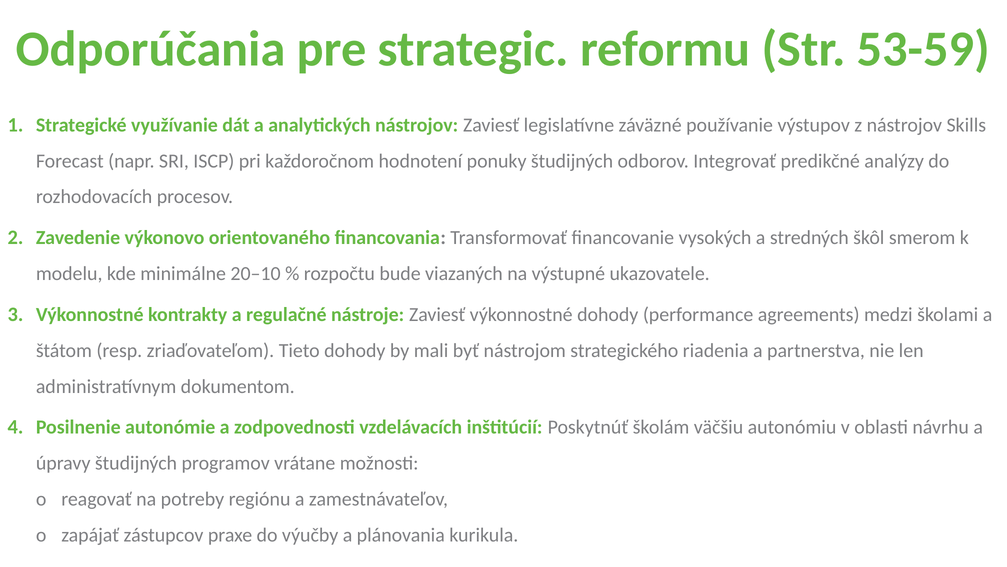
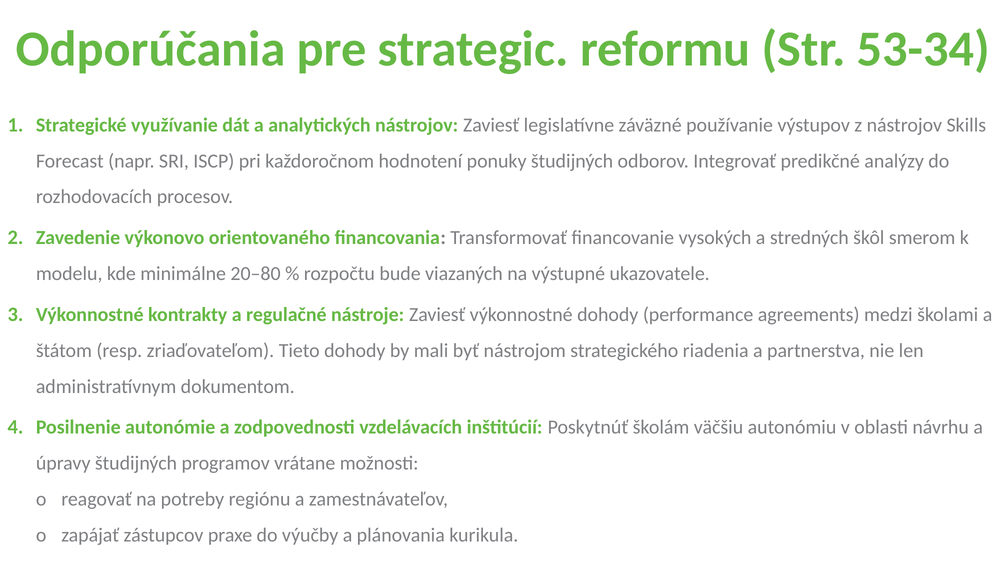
53-59: 53-59 -> 53-34
20–10: 20–10 -> 20–80
